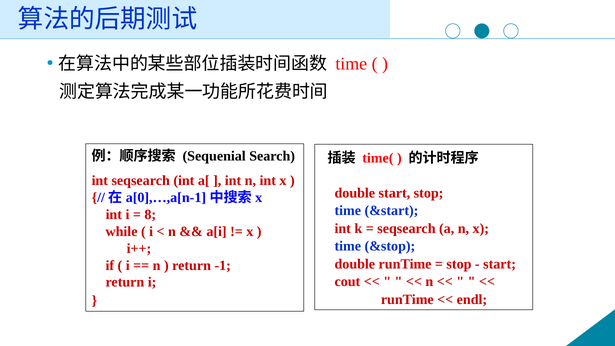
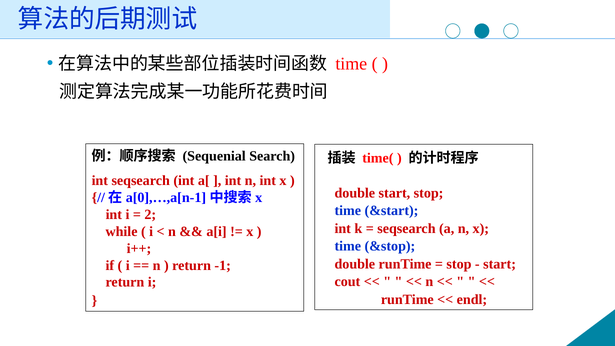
8: 8 -> 2
